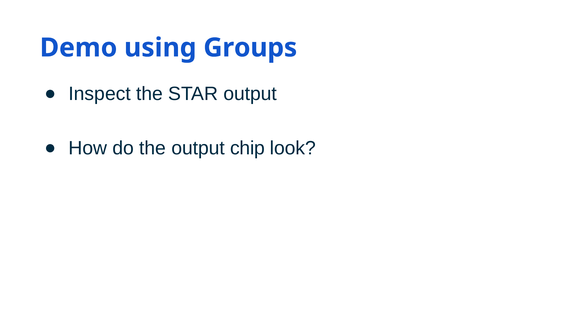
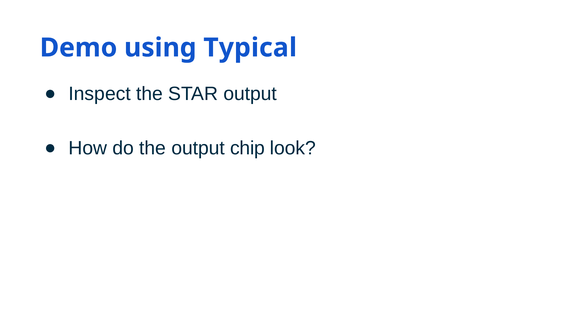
Groups: Groups -> Typical
